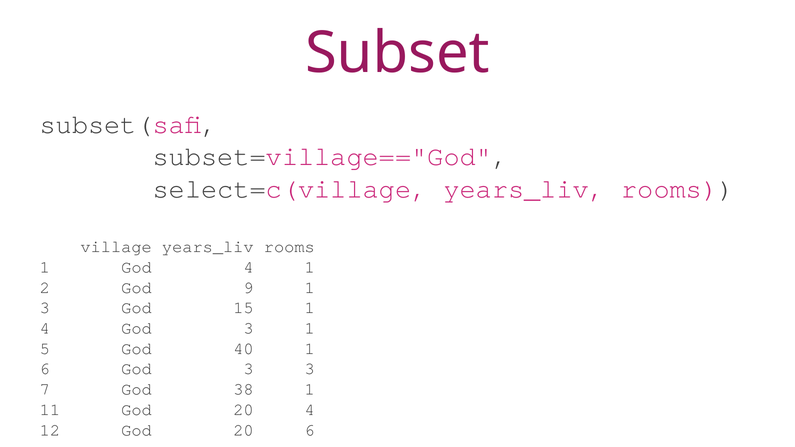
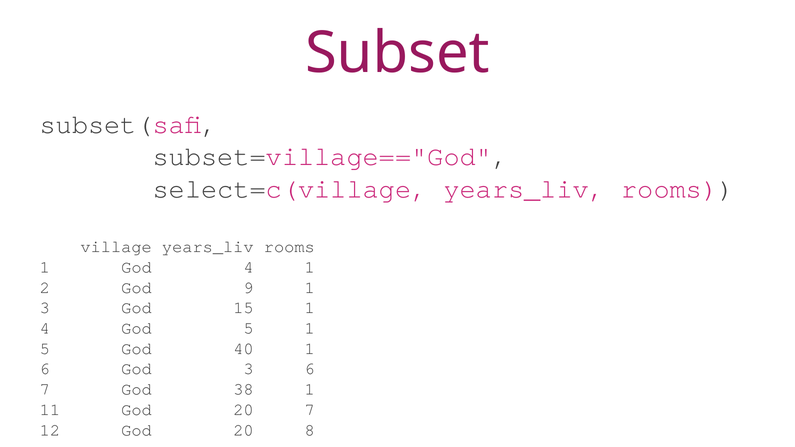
4 God 3: 3 -> 5
3 3: 3 -> 6
20 4: 4 -> 7
20 6: 6 -> 8
